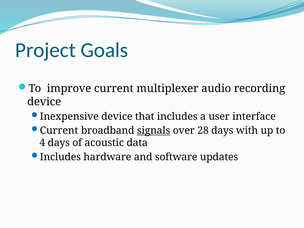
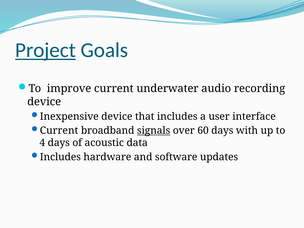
Project underline: none -> present
multiplexer: multiplexer -> underwater
28: 28 -> 60
